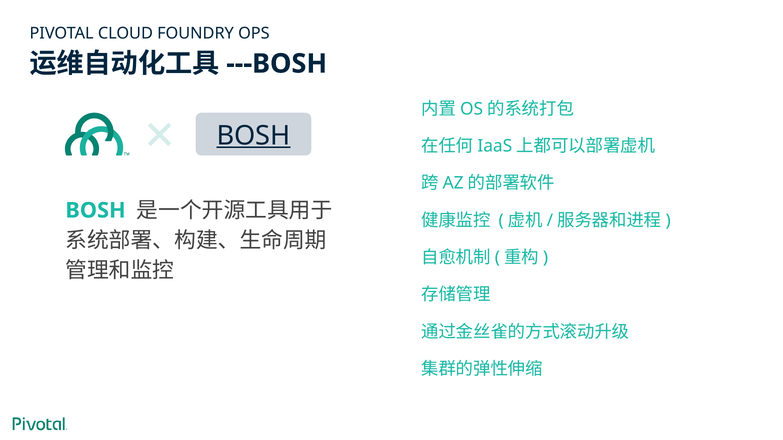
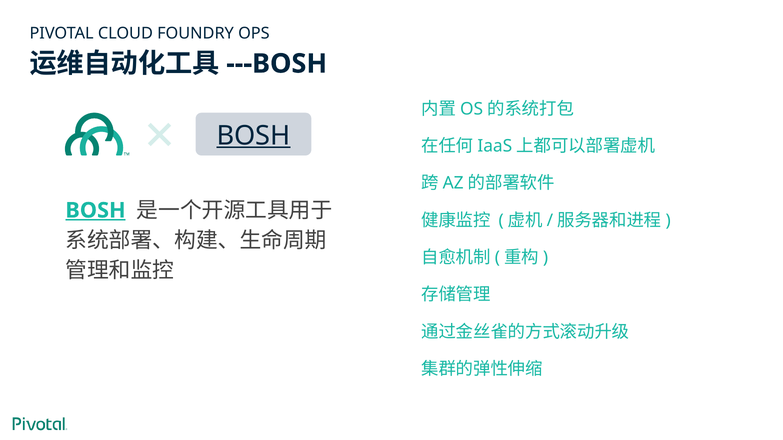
BOSH at (96, 211) underline: none -> present
